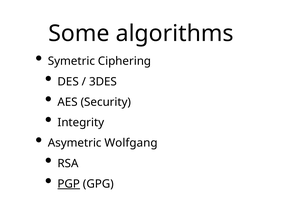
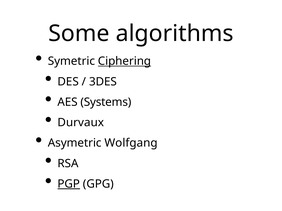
Ciphering underline: none -> present
Security: Security -> Systems
Integrity: Integrity -> Durvaux
